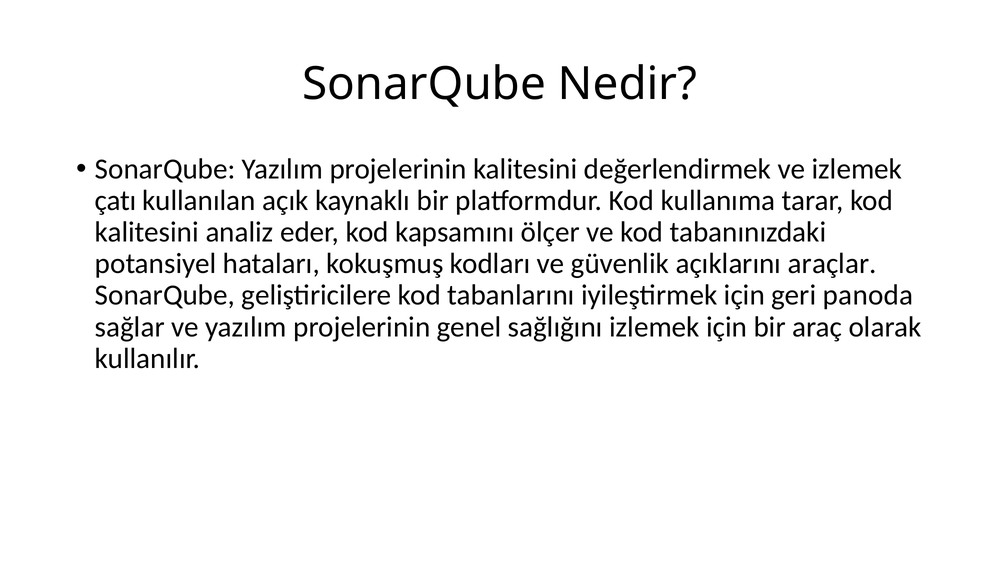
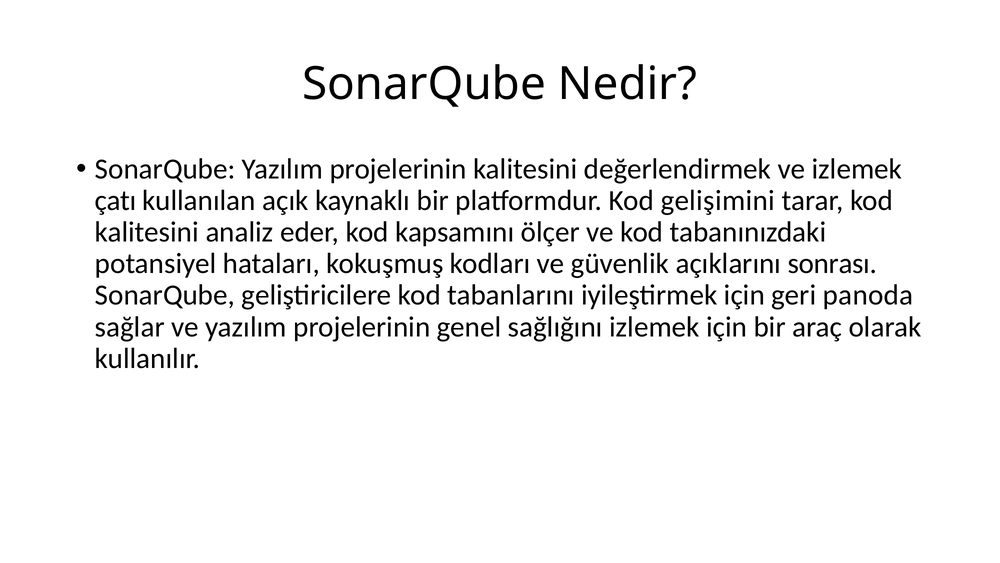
kullanıma: kullanıma -> gelişimini
araçlar: araçlar -> sonrası
